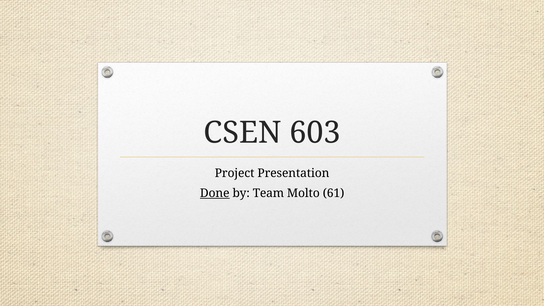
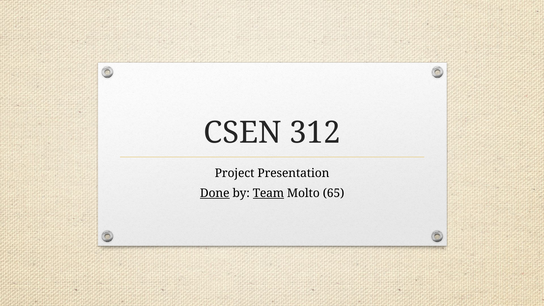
603: 603 -> 312
Team underline: none -> present
61: 61 -> 65
